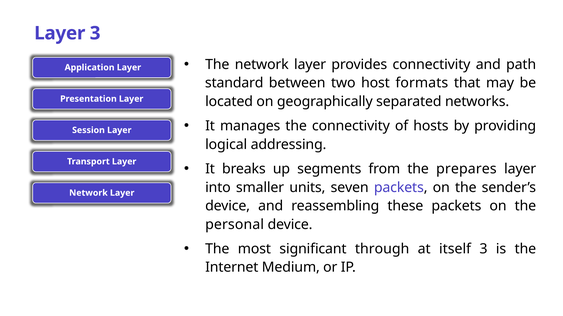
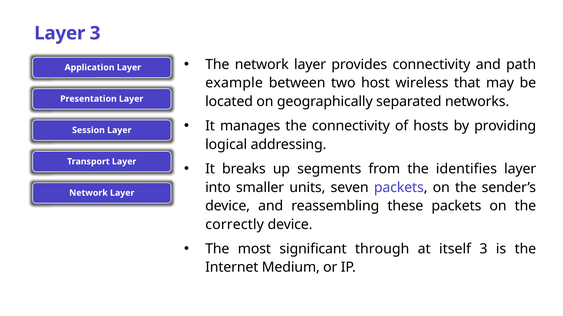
standard: standard -> example
formats: formats -> wireless
prepares: prepares -> identifies
personal: personal -> correctly
